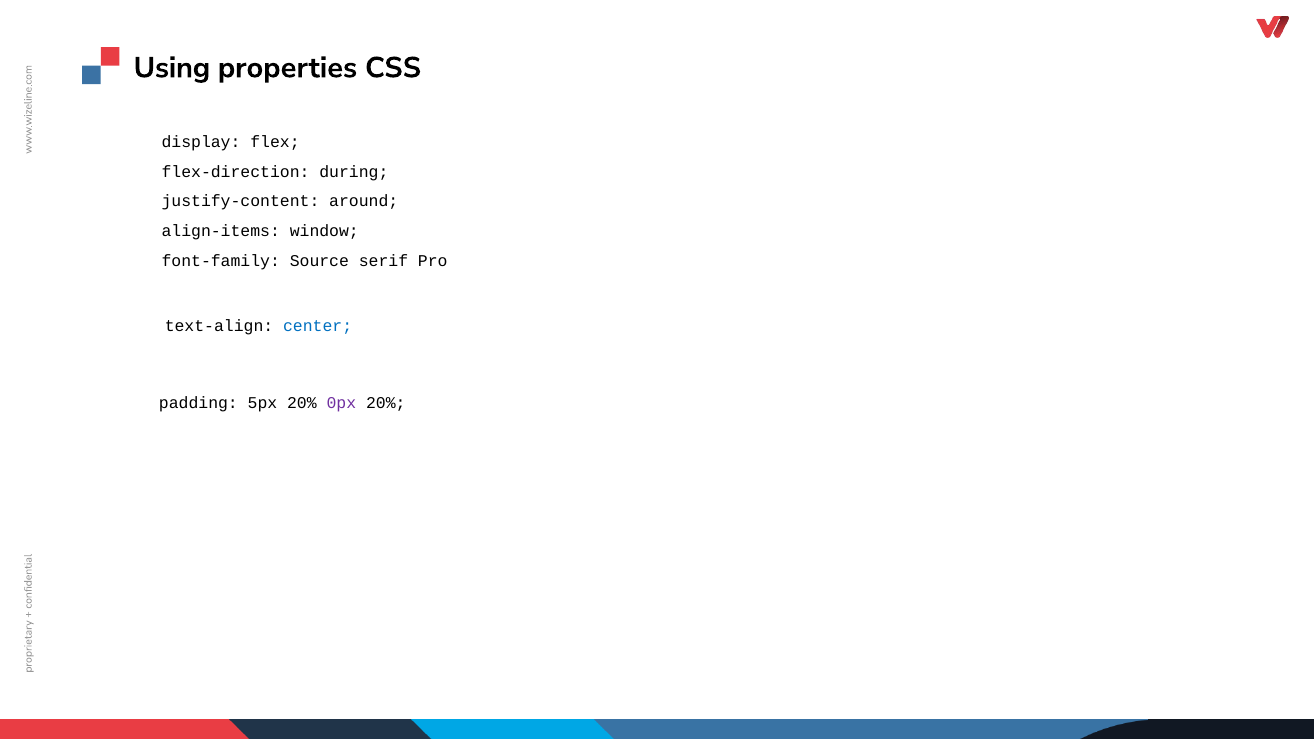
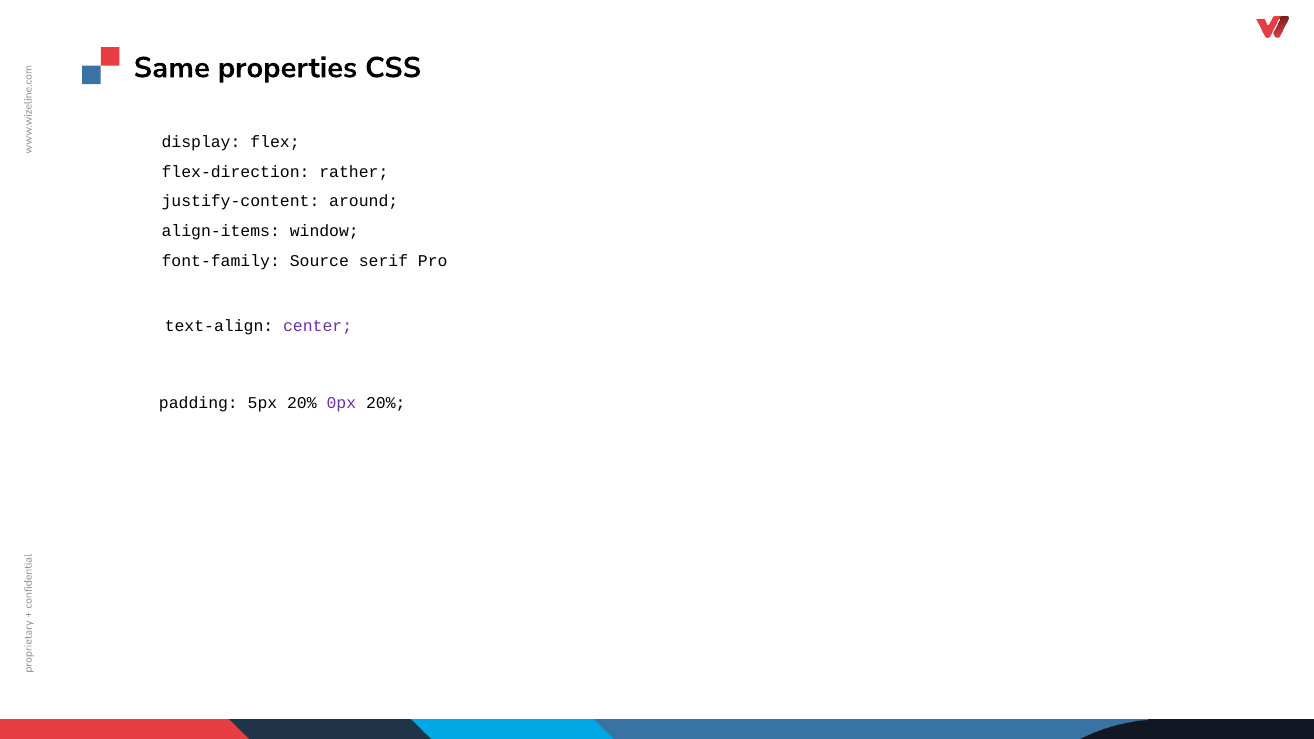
Using: Using -> Same
during: during -> rather
center colour: blue -> purple
